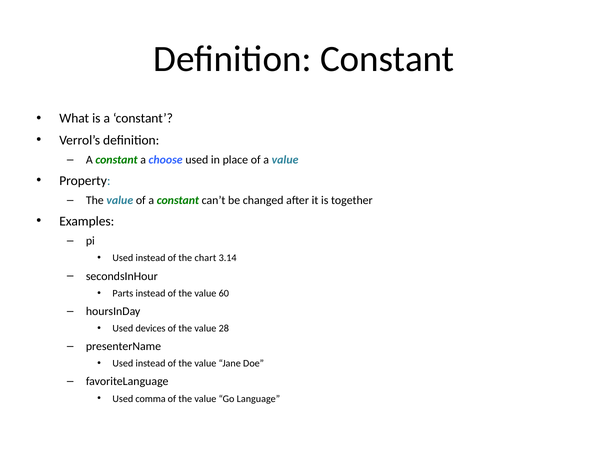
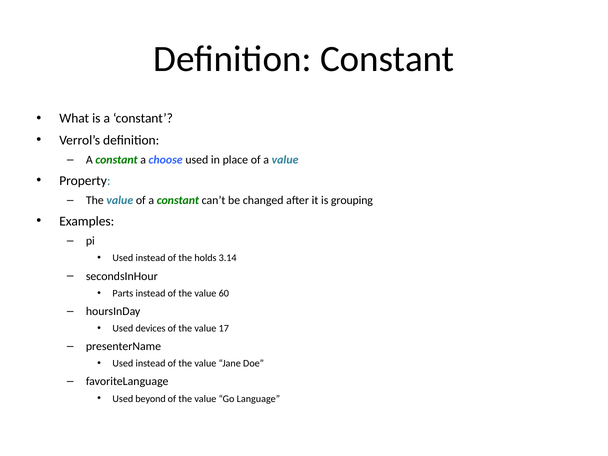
together: together -> grouping
chart: chart -> holds
28: 28 -> 17
comma: comma -> beyond
